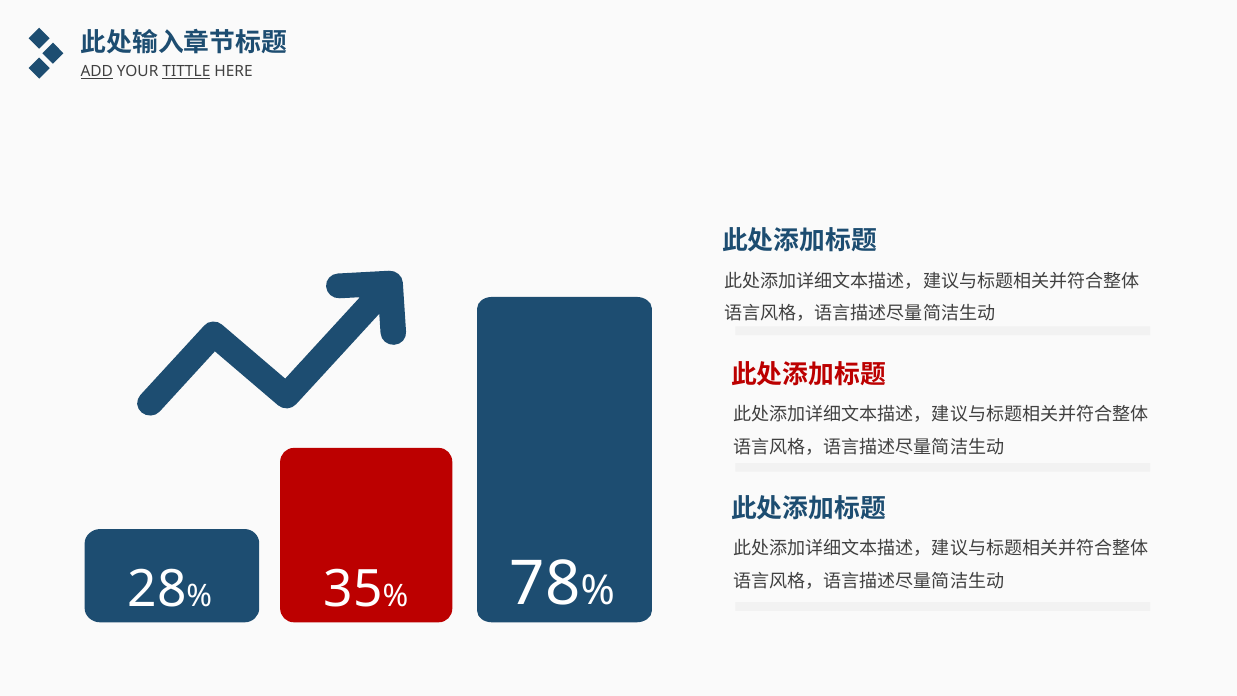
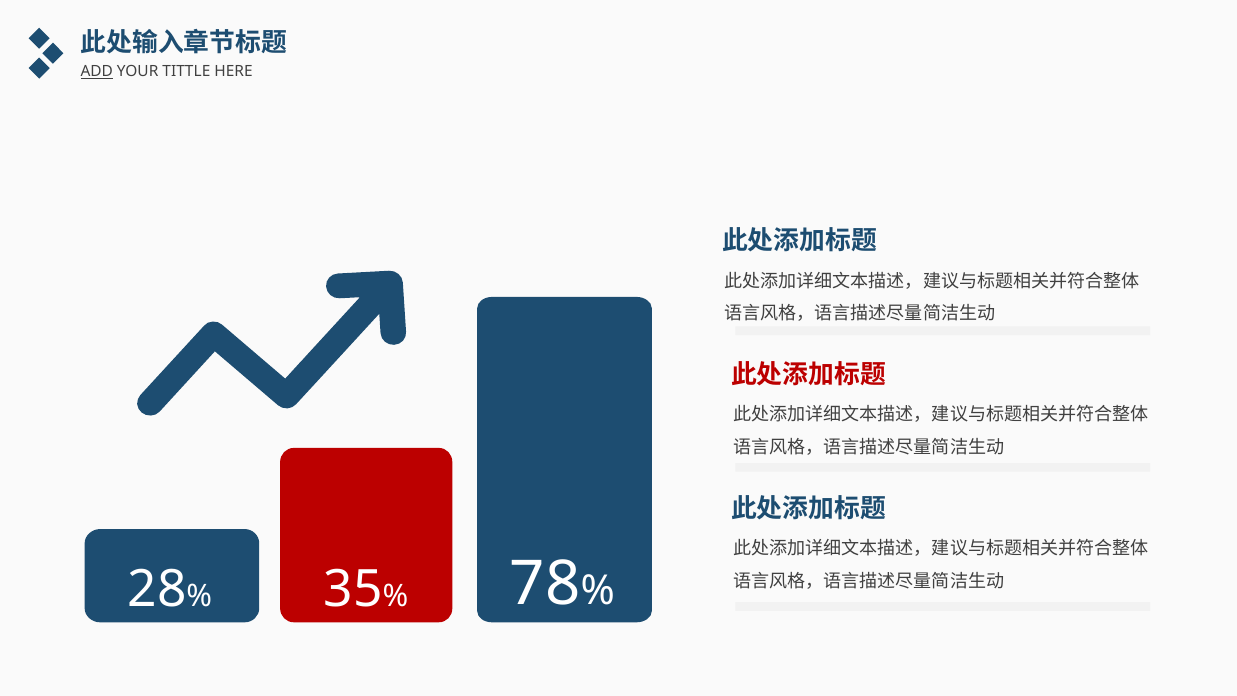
TITTLE underline: present -> none
